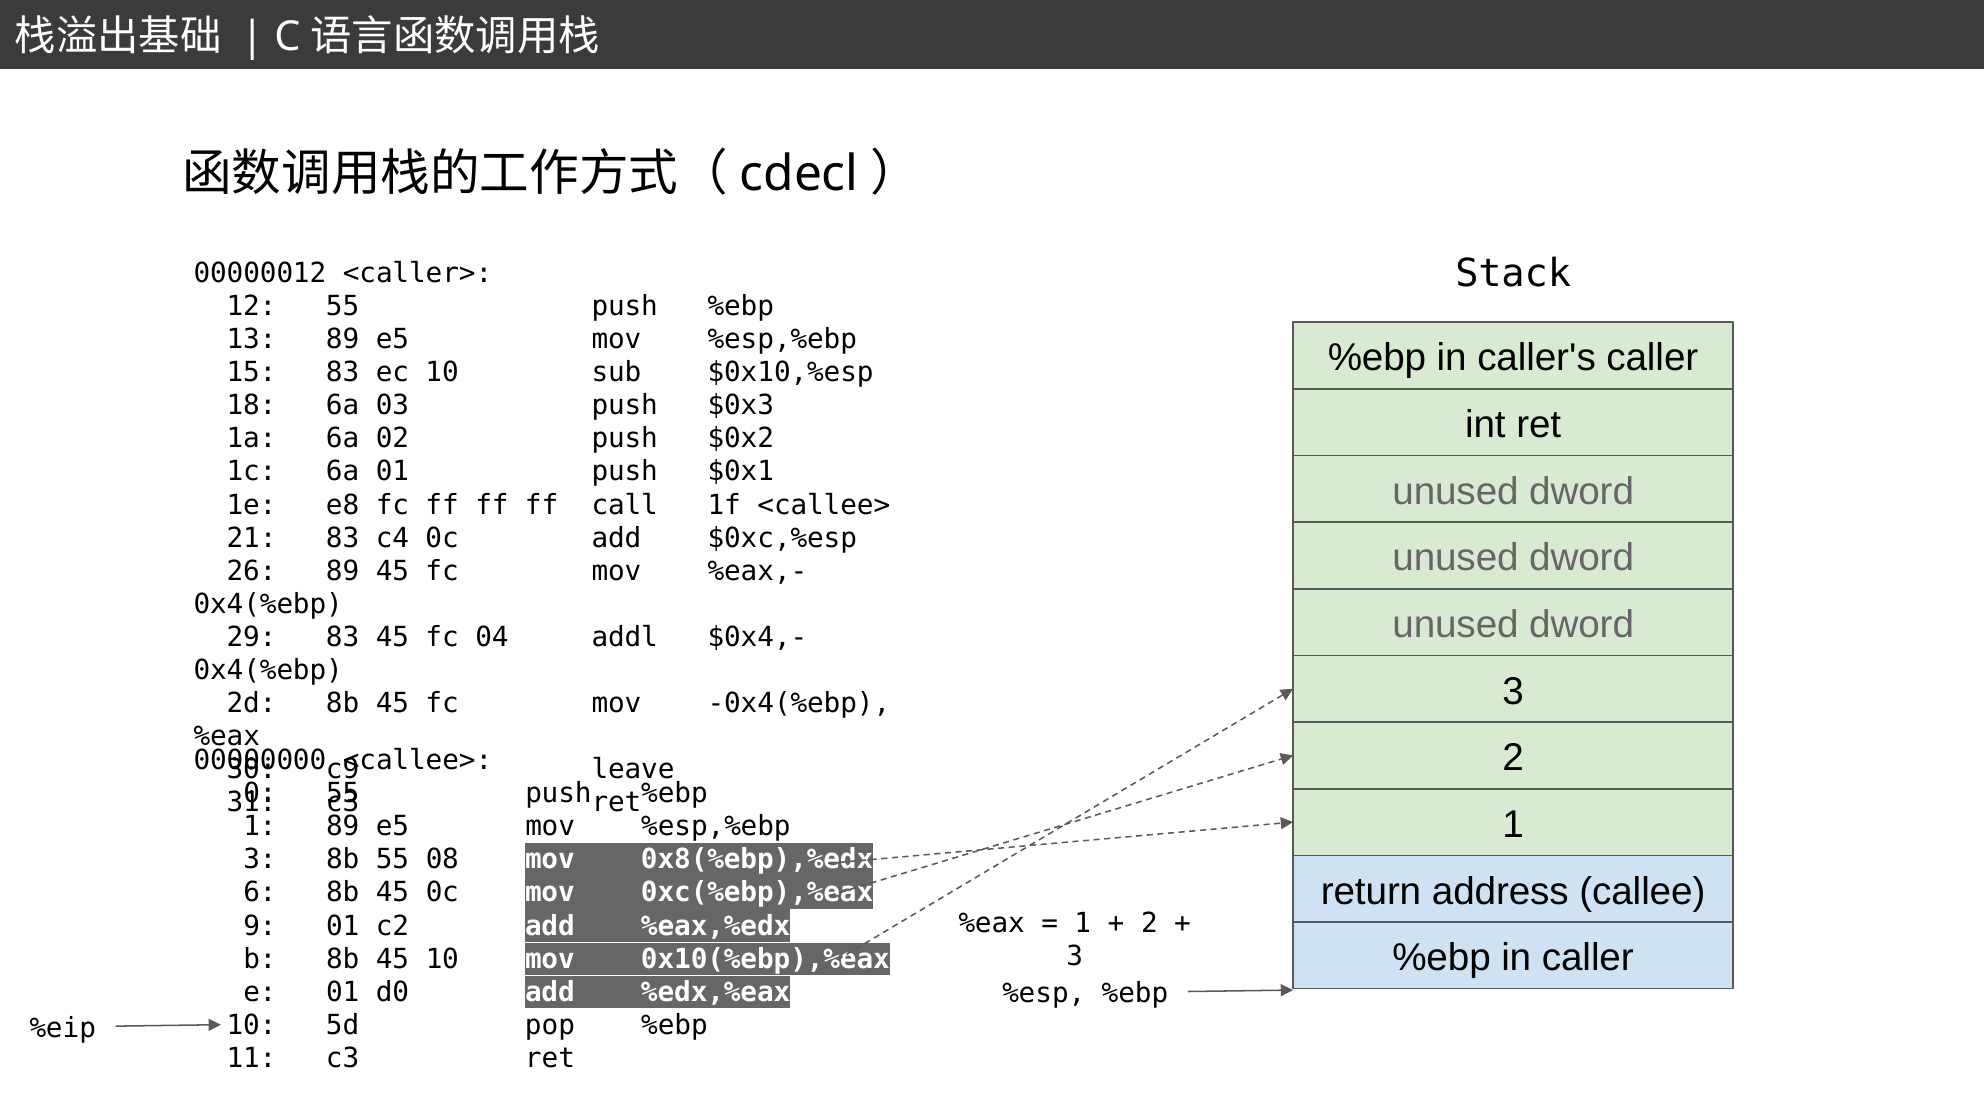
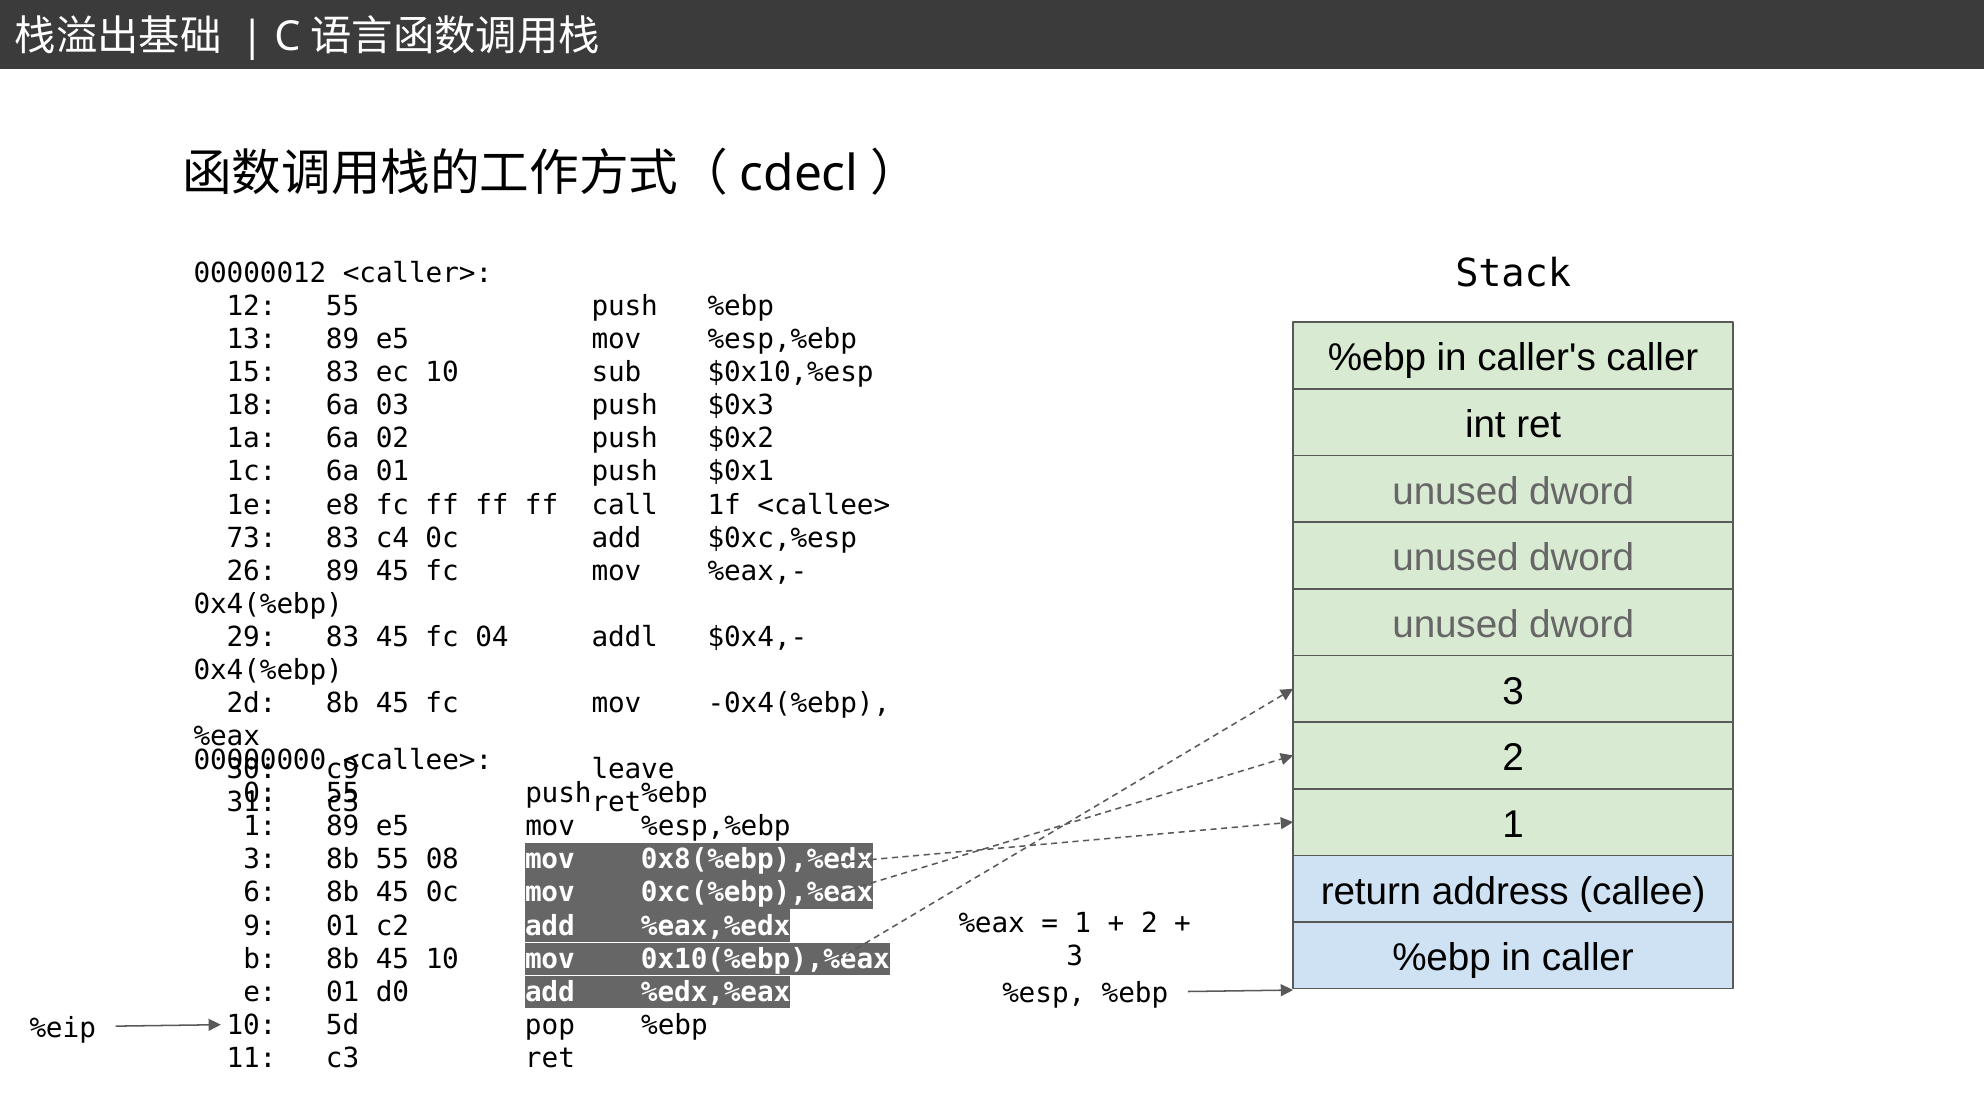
21: 21 -> 73
